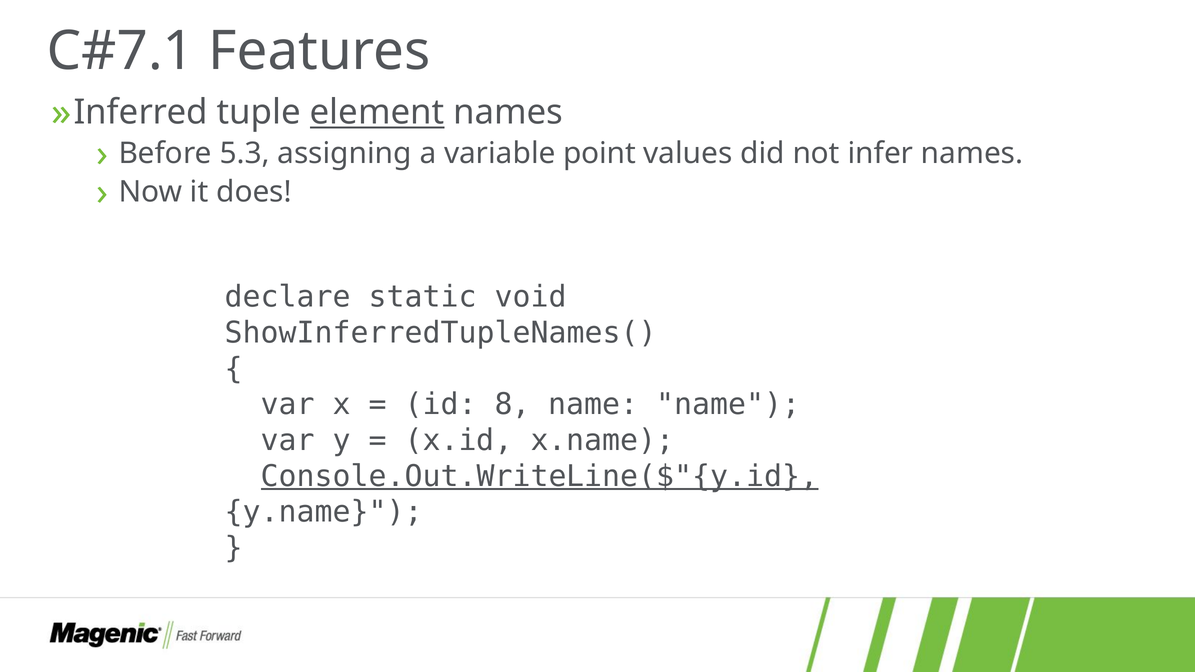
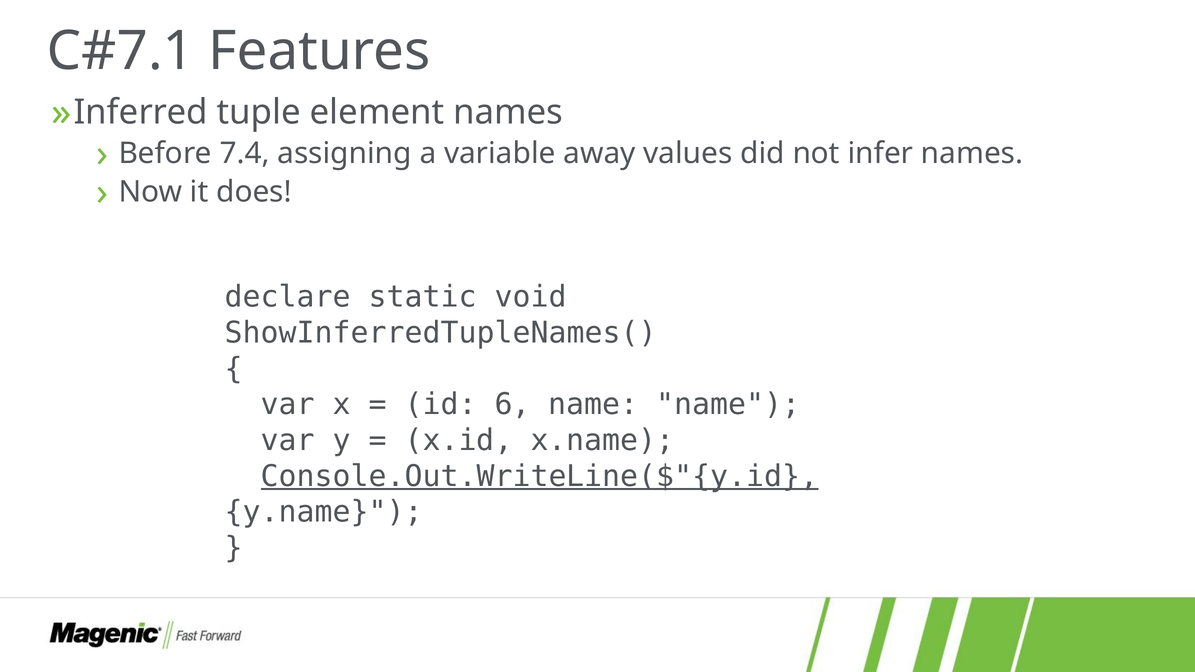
element underline: present -> none
5.3: 5.3 -> 7.4
point: point -> away
8: 8 -> 6
